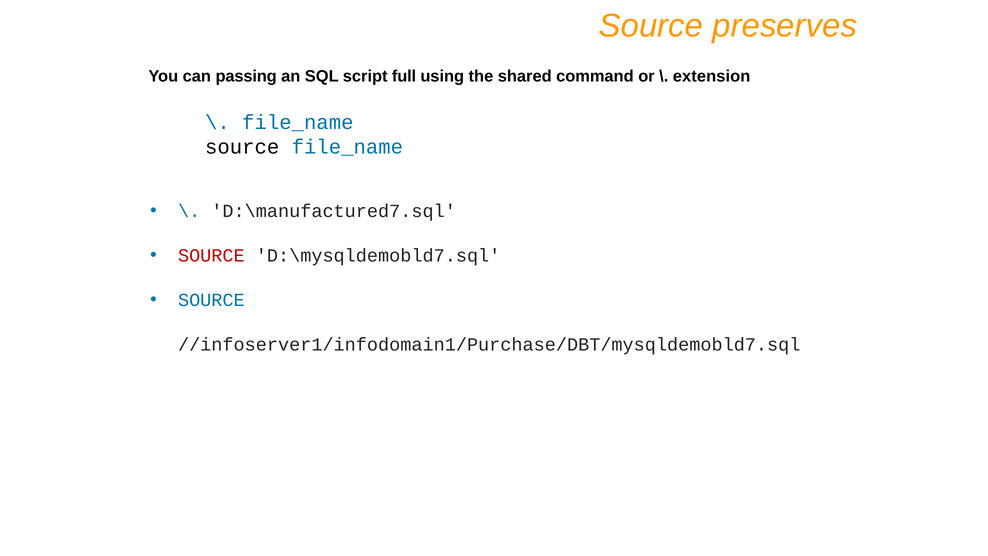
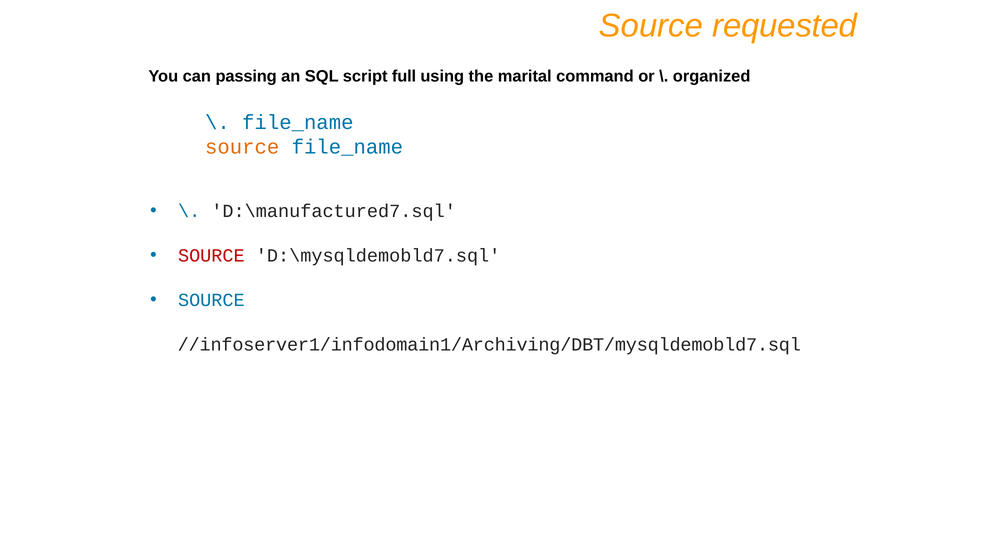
preserves: preserves -> requested
shared: shared -> marital
extension: extension -> organized
source at (242, 147) colour: black -> orange
//infoserver1/infodomain1/Purchase/DBT/mysqldemobld7.sql: //infoserver1/infodomain1/Purchase/DBT/mysqldemobld7.sql -> //infoserver1/infodomain1/Archiving/DBT/mysqldemobld7.sql
